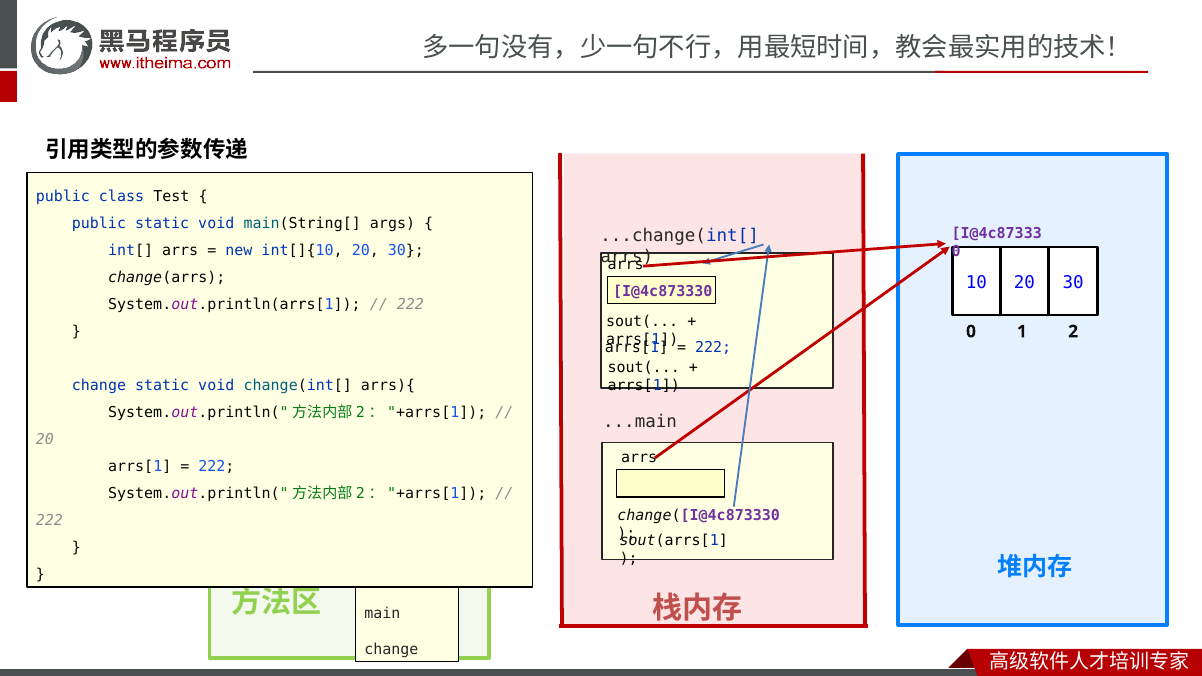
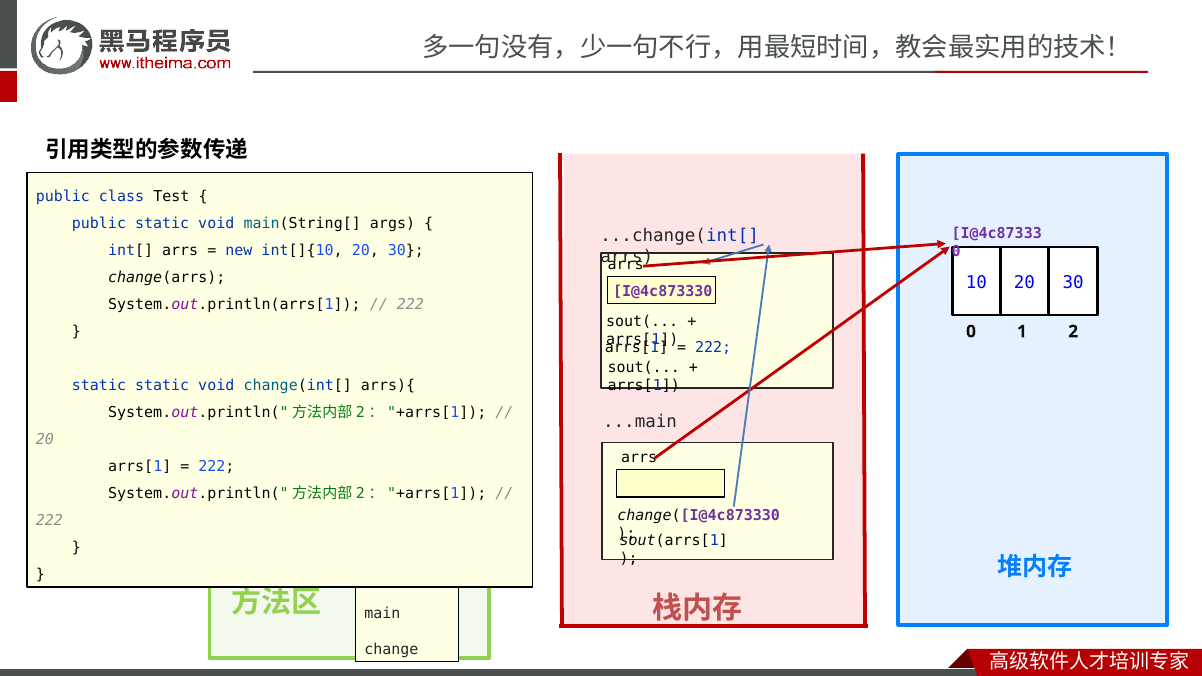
change at (99, 385): change -> static
